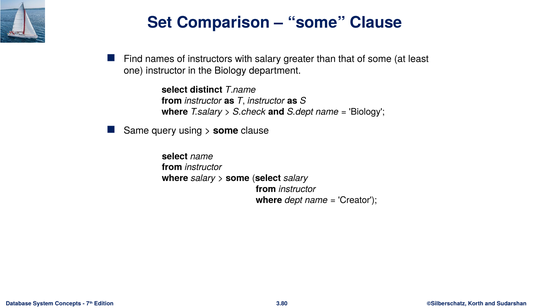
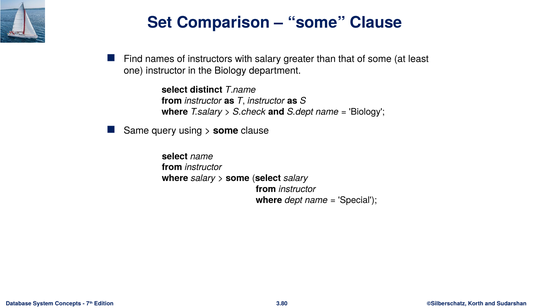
Creator: Creator -> Special
